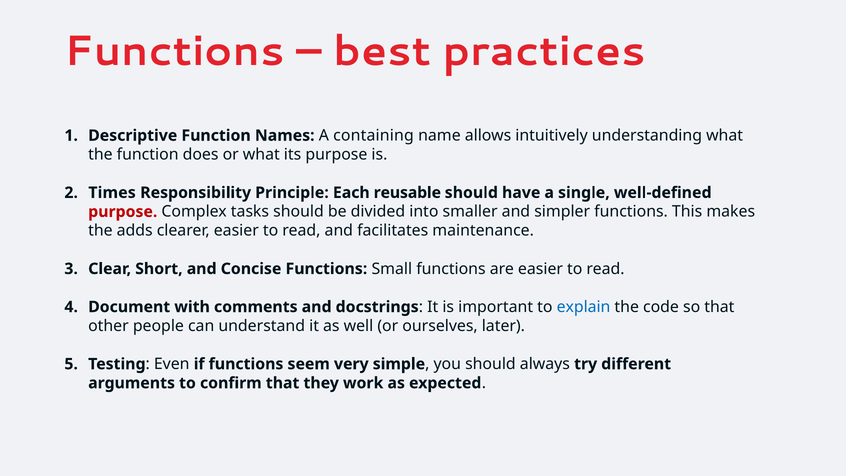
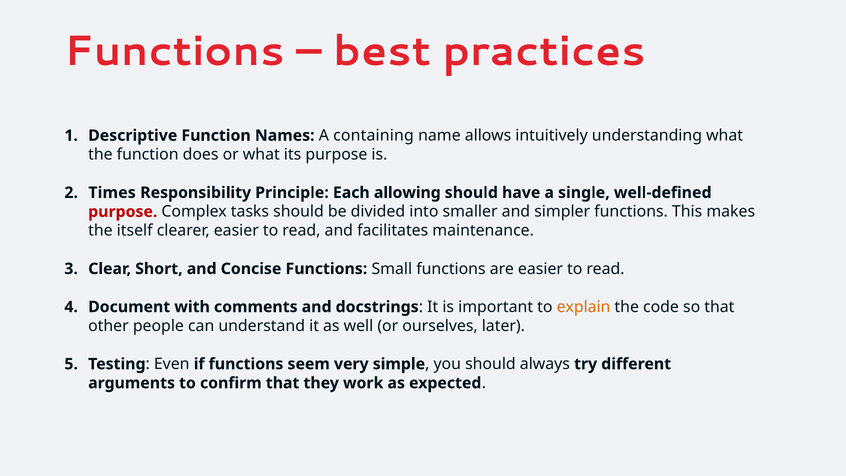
reusable: reusable -> allowing
adds: adds -> itself
explain colour: blue -> orange
